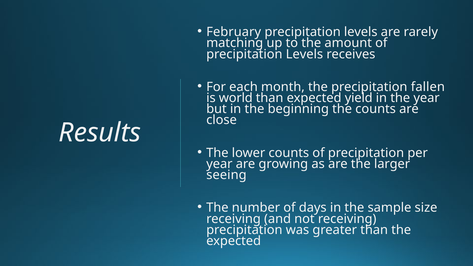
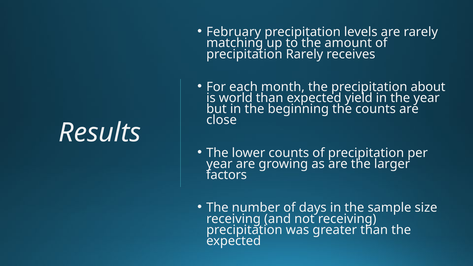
Levels at (304, 54): Levels -> Rarely
fallen: fallen -> about
seeing: seeing -> factors
